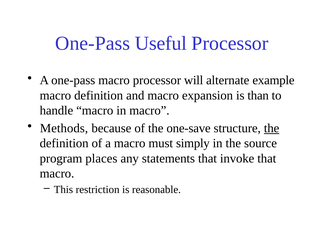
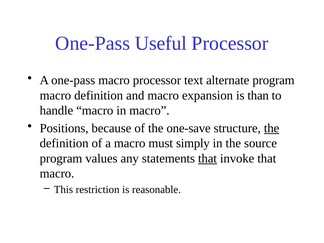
will: will -> text
alternate example: example -> program
Methods: Methods -> Positions
places: places -> values
that at (207, 158) underline: none -> present
